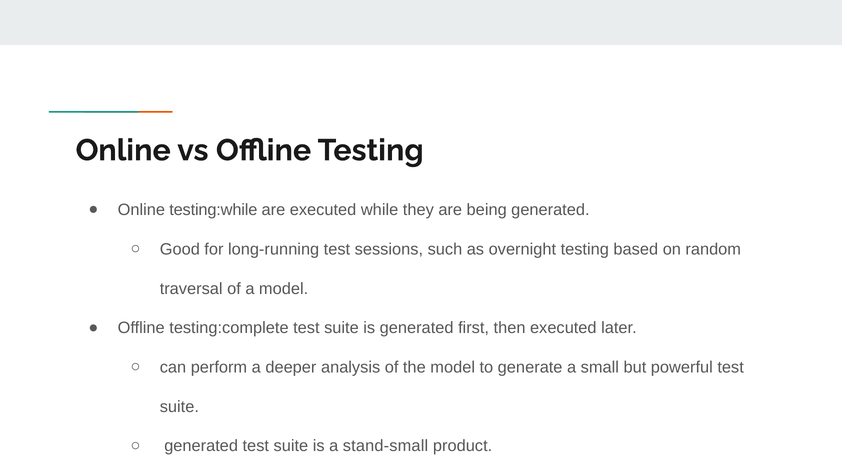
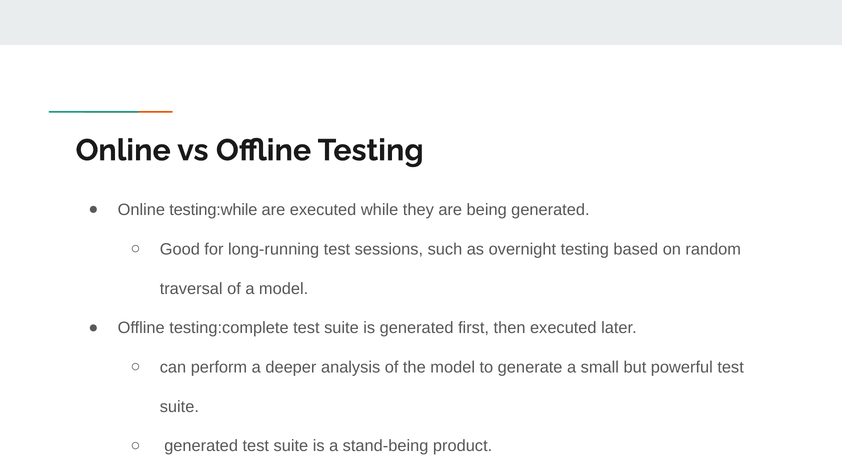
stand-small: stand-small -> stand-being
